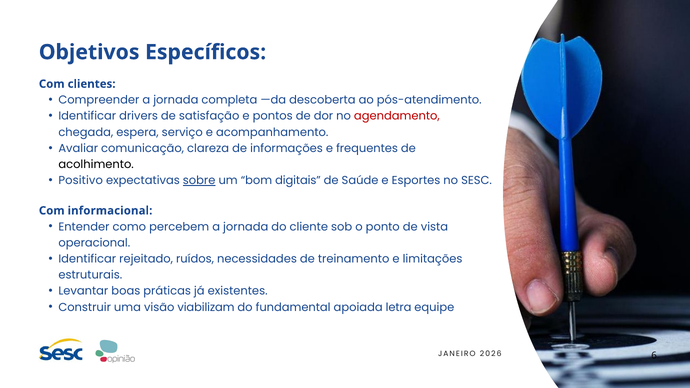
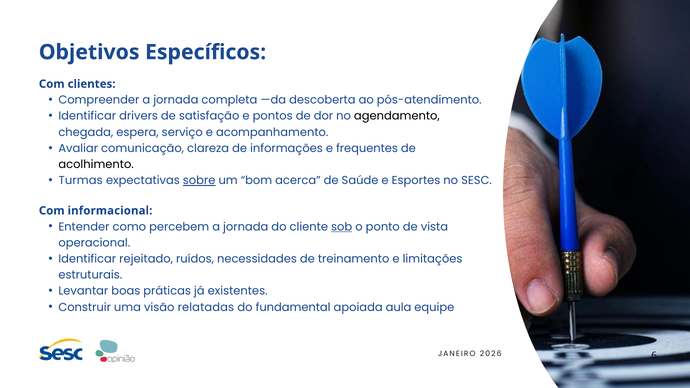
agendamento colour: red -> black
Positivo: Positivo -> Turmas
digitais: digitais -> acerca
sob underline: none -> present
viabilizam: viabilizam -> relatadas
letra: letra -> aula
